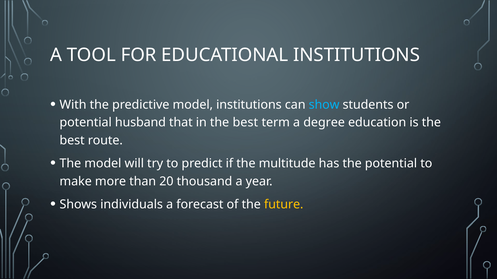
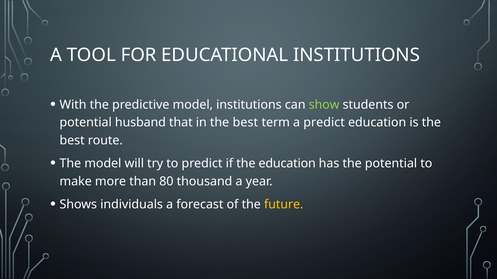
show colour: light blue -> light green
a degree: degree -> predict
the multitude: multitude -> education
20: 20 -> 80
